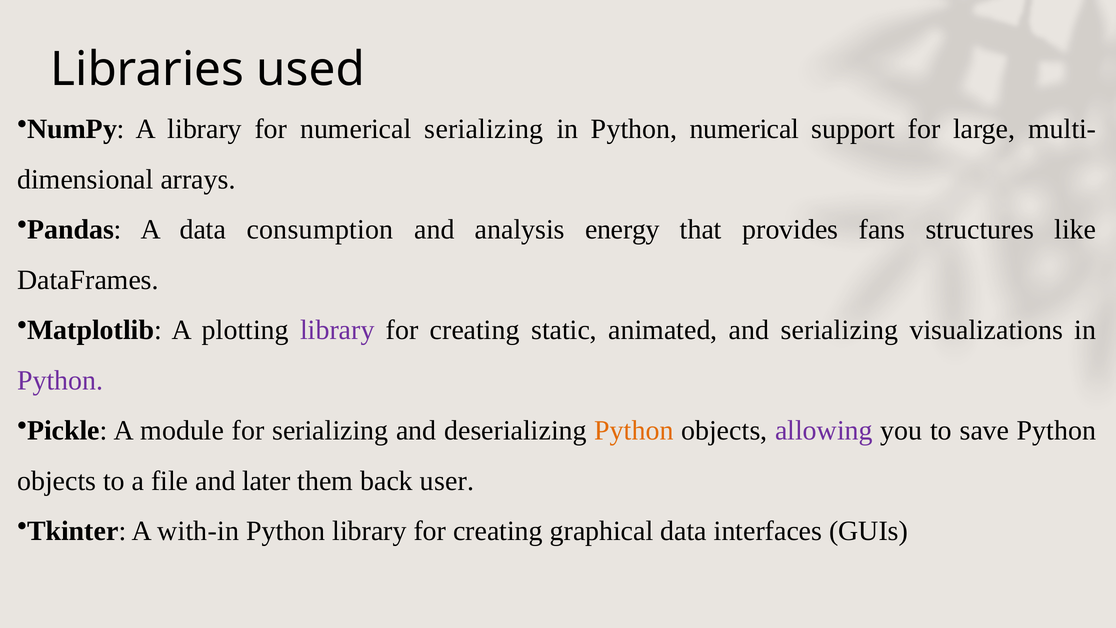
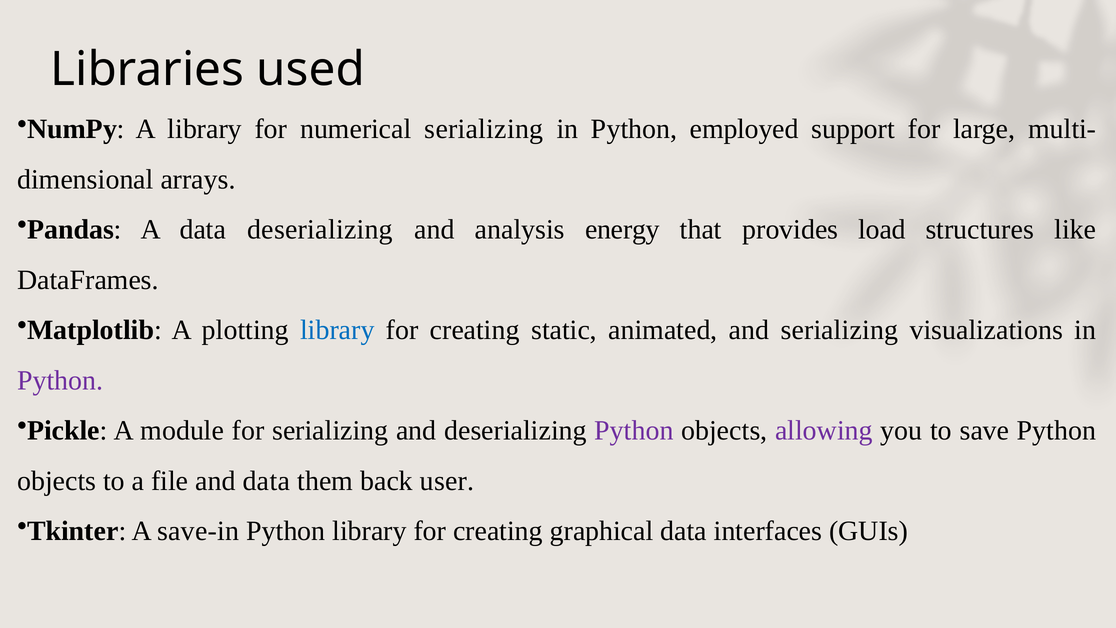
Python numerical: numerical -> employed
data consumption: consumption -> deserializing
fans: fans -> load
library at (337, 330) colour: purple -> blue
Python at (634, 430) colour: orange -> purple
and later: later -> data
with-in: with-in -> save-in
